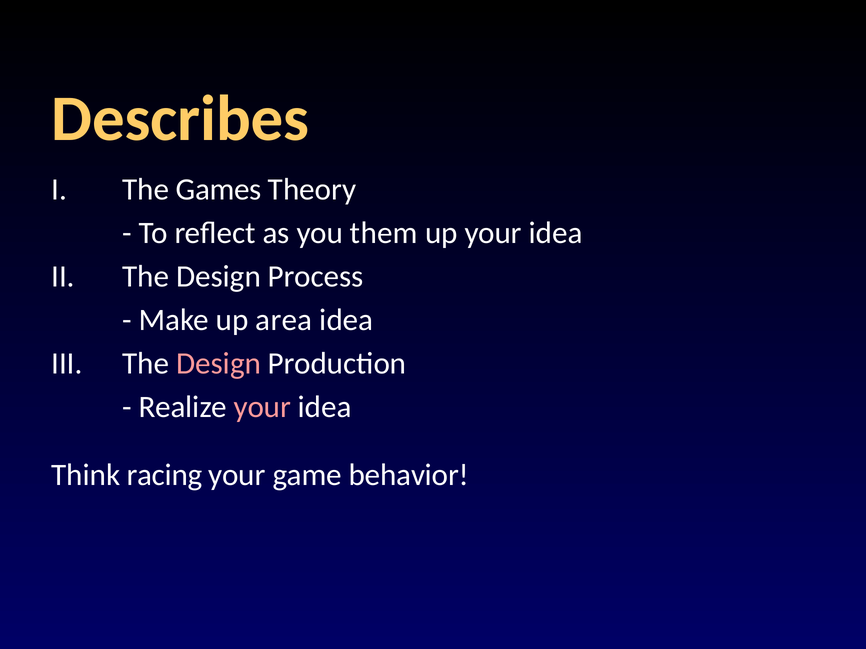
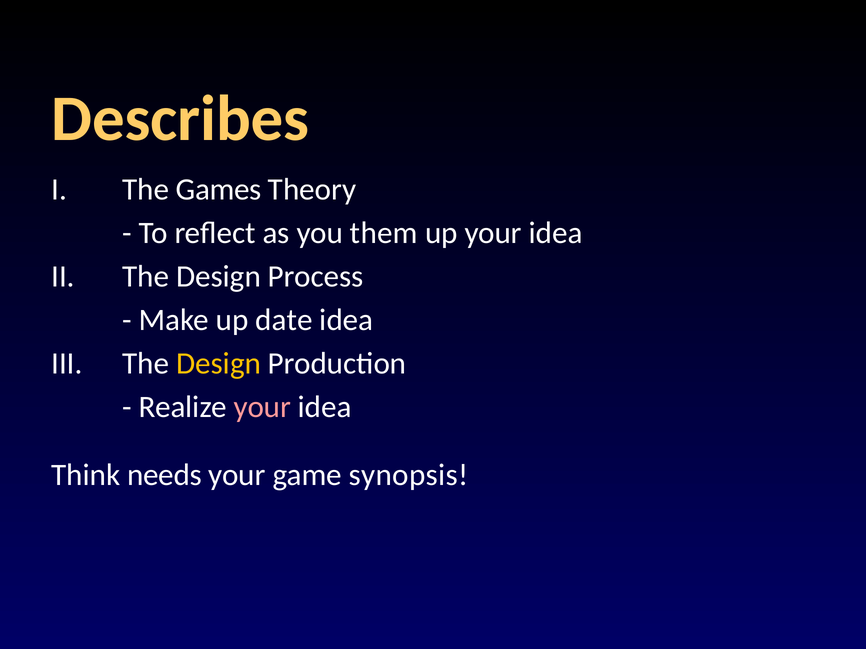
area: area -> date
Design at (219, 364) colour: pink -> yellow
racing: racing -> needs
behavior: behavior -> synopsis
